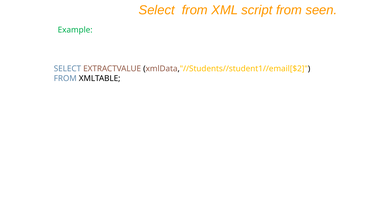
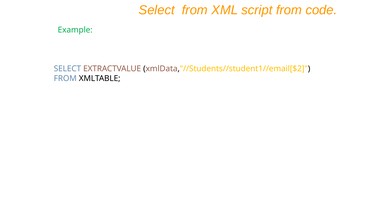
seen: seen -> code
